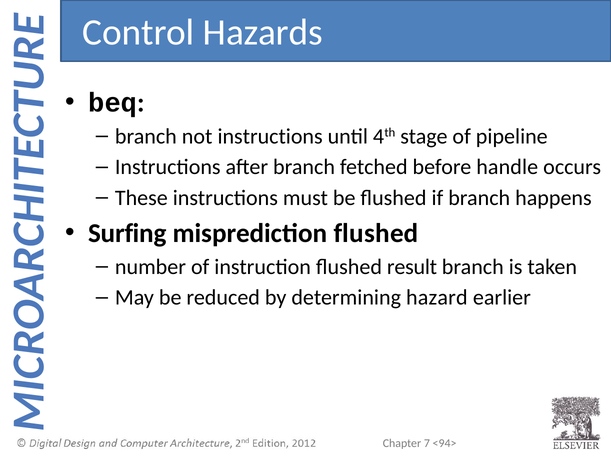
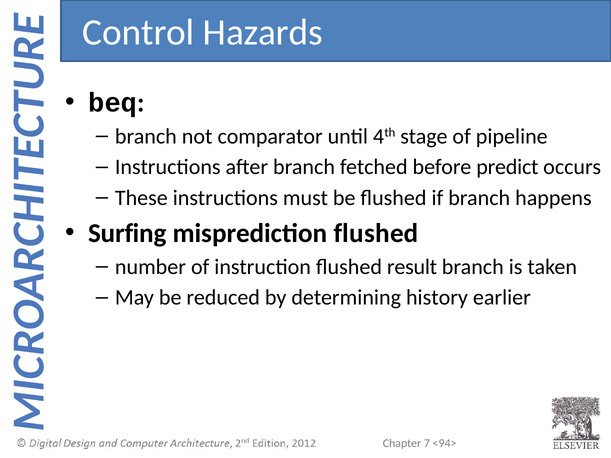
not instructions: instructions -> comparator
handle: handle -> predict
hazard: hazard -> history
